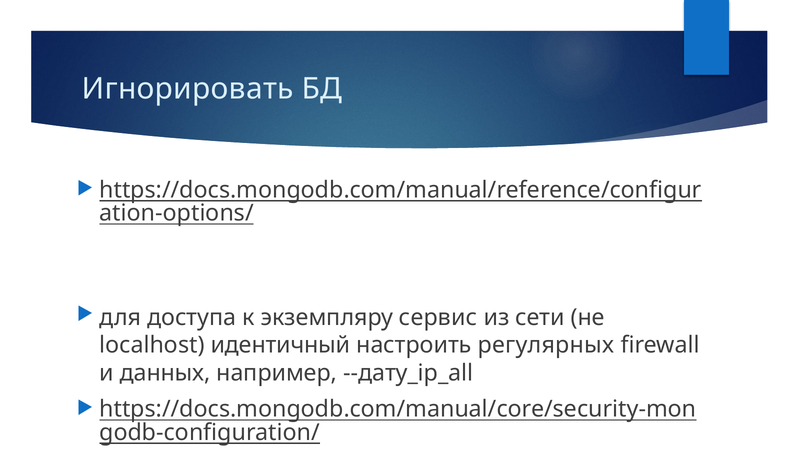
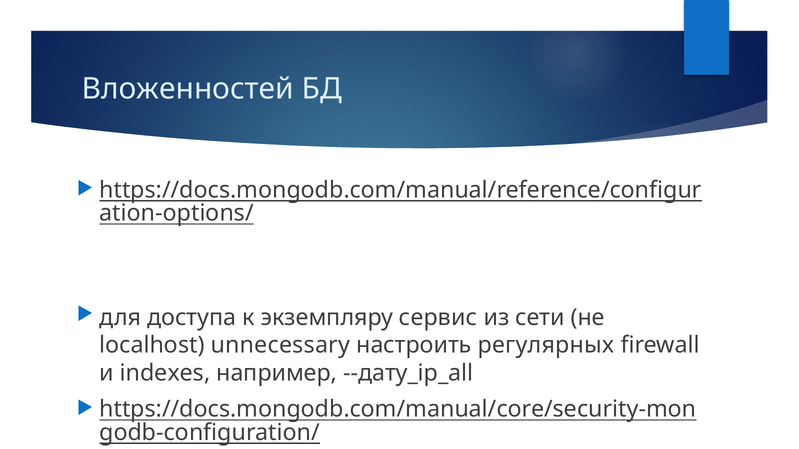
Игнорировать: Игнорировать -> Вложенностей
идентичный: идентичный -> unnecessary
данных: данных -> indexes
